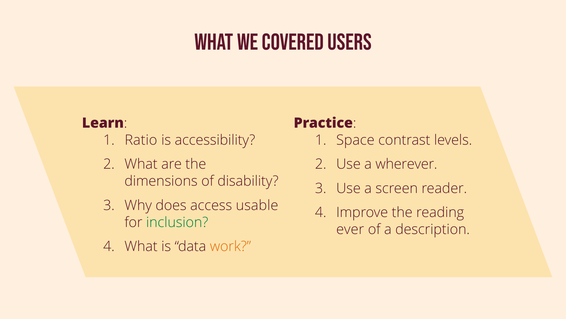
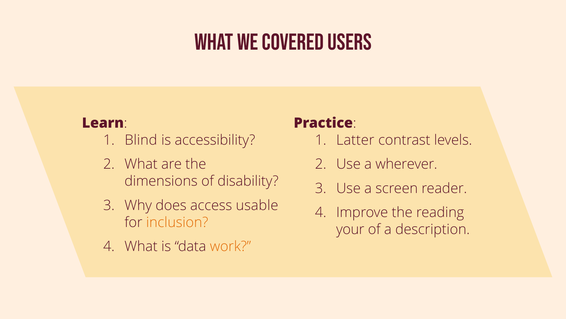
Ratio: Ratio -> Blind
Space: Space -> Latter
inclusion colour: green -> orange
ever: ever -> your
